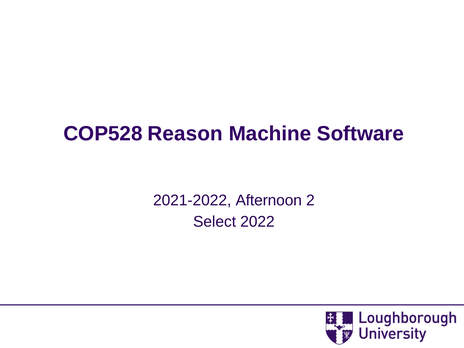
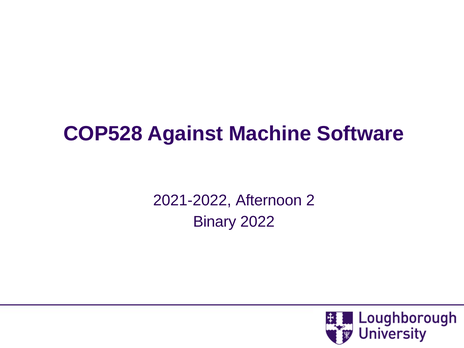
Reason: Reason -> Against
Select: Select -> Binary
